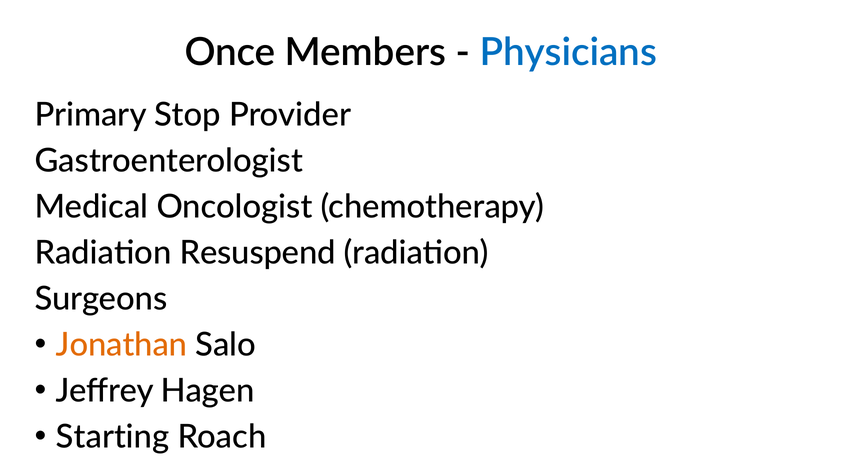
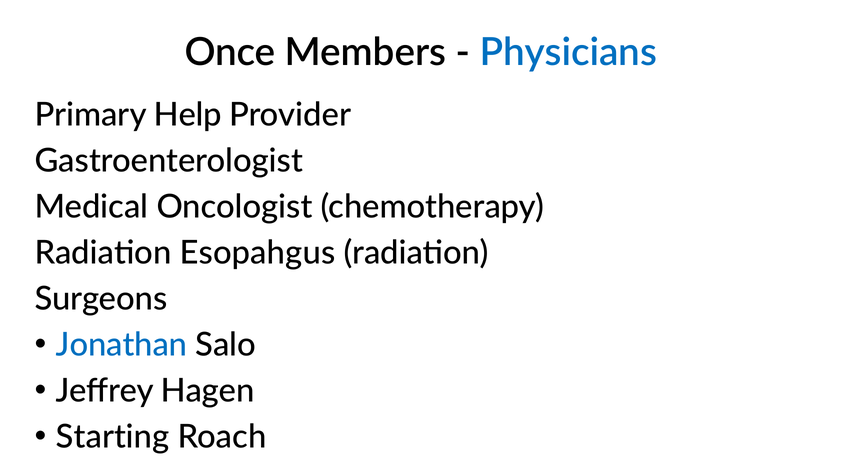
Stop: Stop -> Help
Resuspend: Resuspend -> Esopahgus
Jonathan colour: orange -> blue
